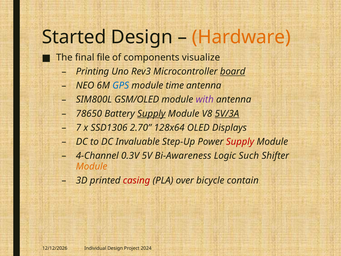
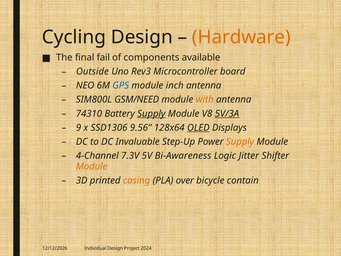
Started: Started -> Cycling
file: file -> fail
visualize: visualize -> available
Printing: Printing -> Outside
board underline: present -> none
time: time -> inch
GSM/OLED: GSM/OLED -> GSM/NEED
with colour: purple -> orange
78650: 78650 -> 74310
7: 7 -> 9
2.70: 2.70 -> 9.56
OLED underline: none -> present
Supply at (240, 142) colour: red -> orange
0.3V: 0.3V -> 7.3V
Such: Such -> Jitter
casing colour: red -> orange
